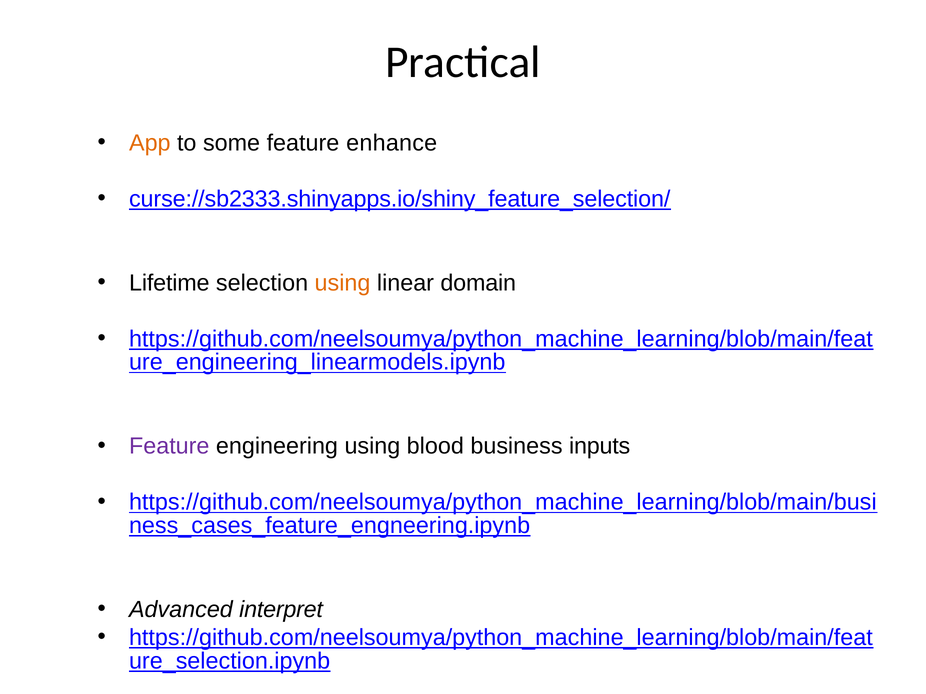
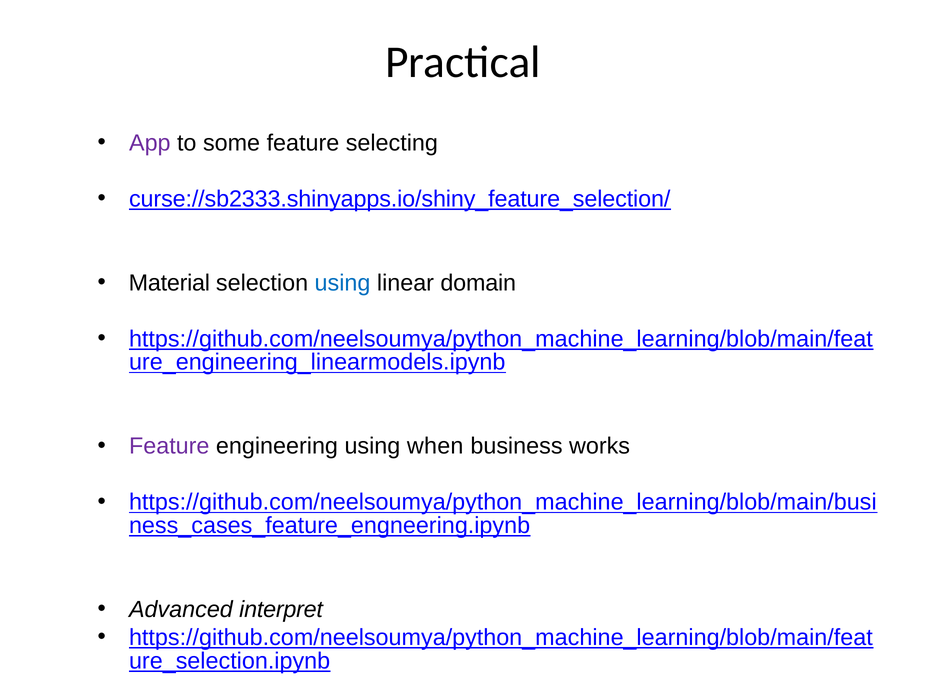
App colour: orange -> purple
enhance: enhance -> selecting
Lifetime: Lifetime -> Material
using at (342, 283) colour: orange -> blue
blood: blood -> when
inputs: inputs -> works
